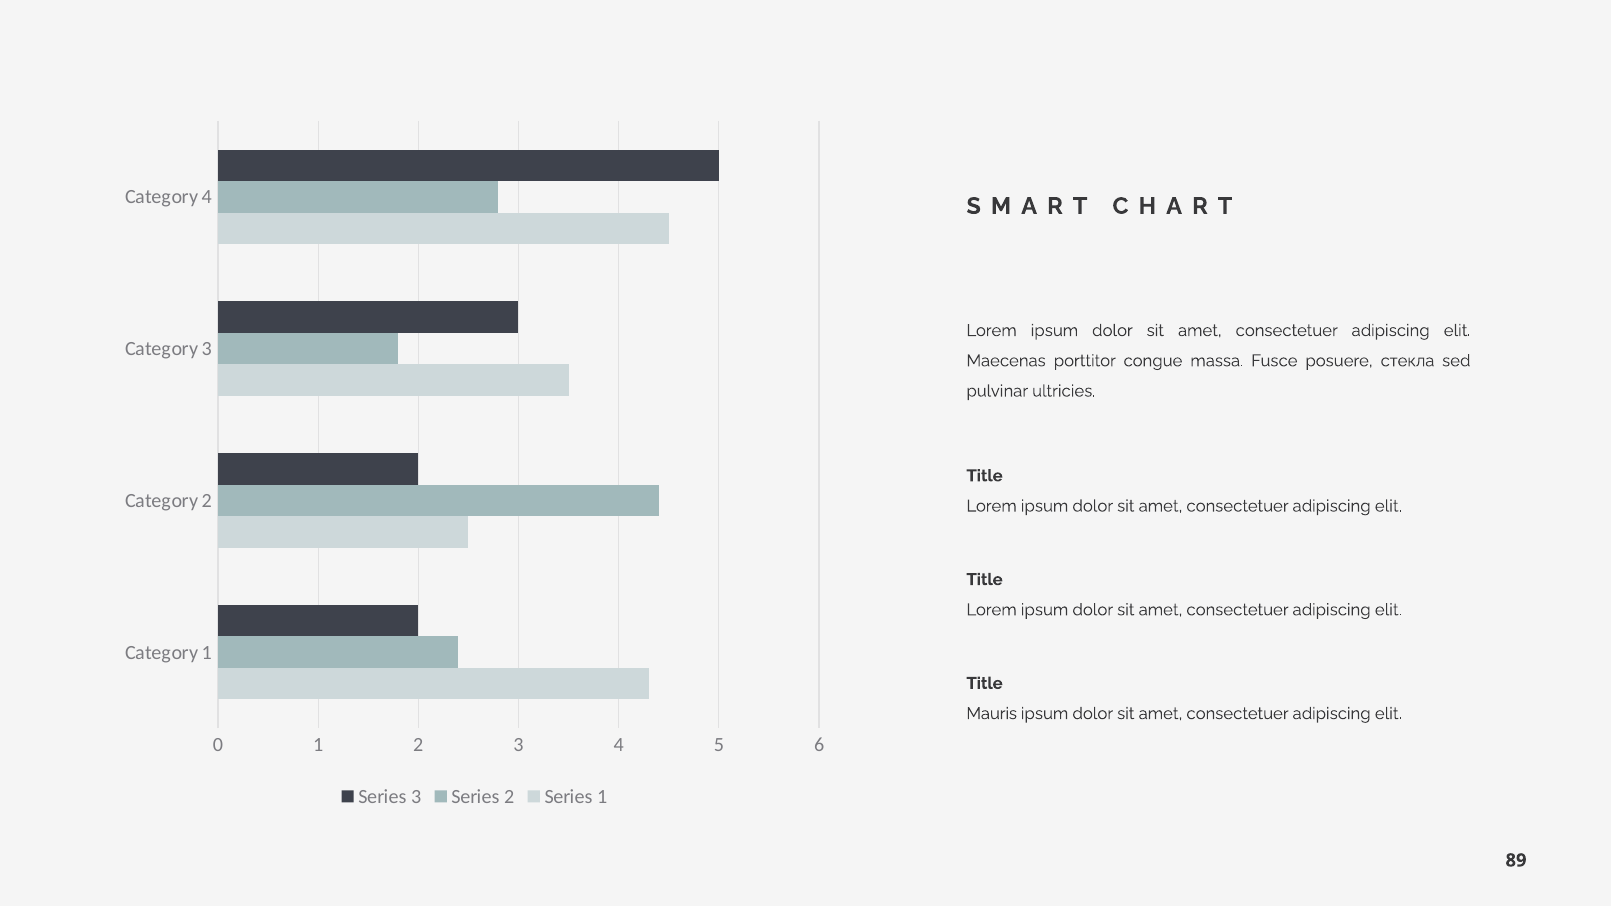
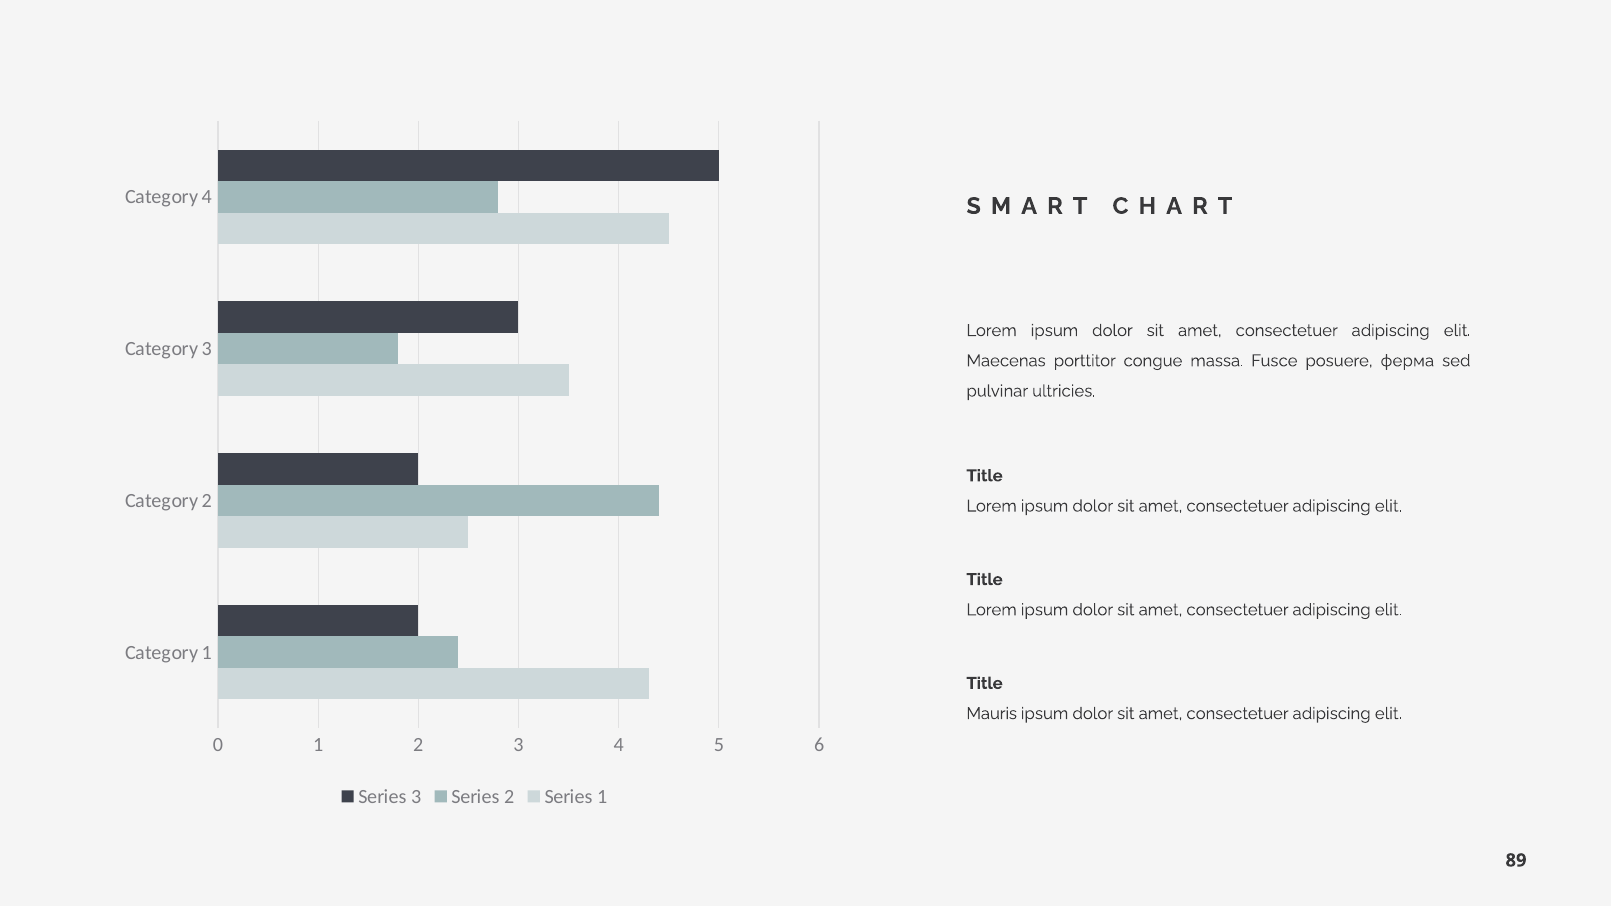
стекла: стекла -> ферма
